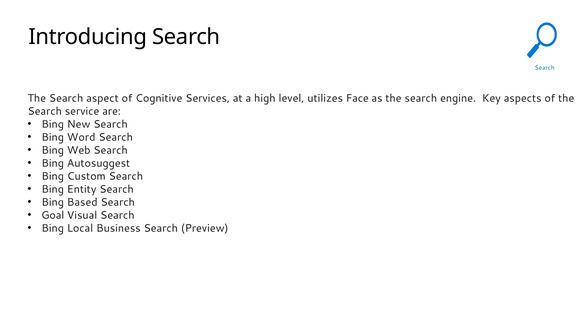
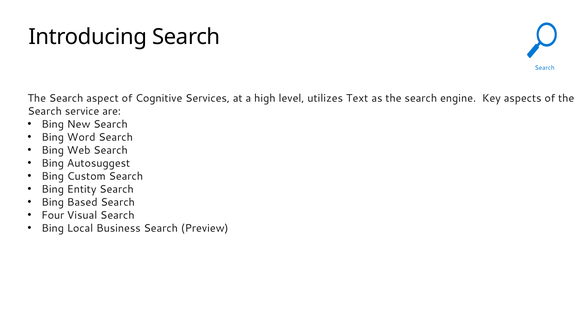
Face: Face -> Text
Goal: Goal -> Four
